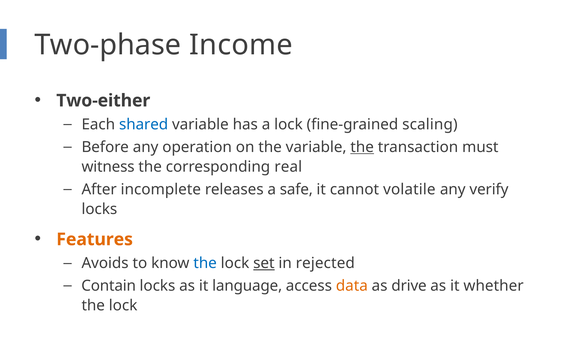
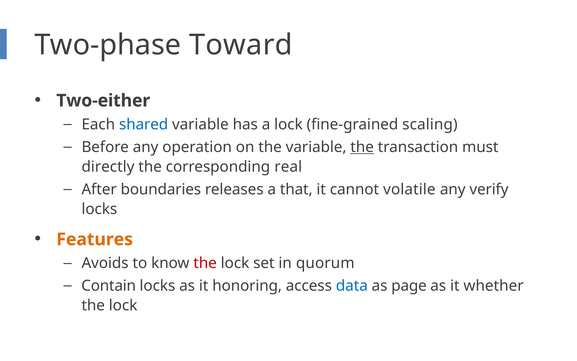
Income: Income -> Toward
witness: witness -> directly
incomplete: incomplete -> boundaries
safe: safe -> that
the at (205, 263) colour: blue -> red
set underline: present -> none
rejected: rejected -> quorum
language: language -> honoring
data colour: orange -> blue
drive: drive -> page
